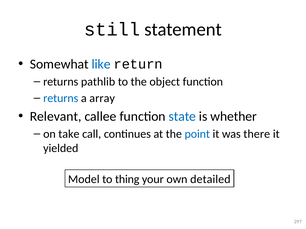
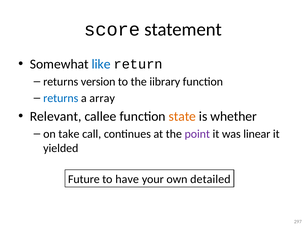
still: still -> score
pathlib: pathlib -> version
object: object -> iibrary
state colour: blue -> orange
point colour: blue -> purple
there: there -> linear
Model: Model -> Future
thing: thing -> have
